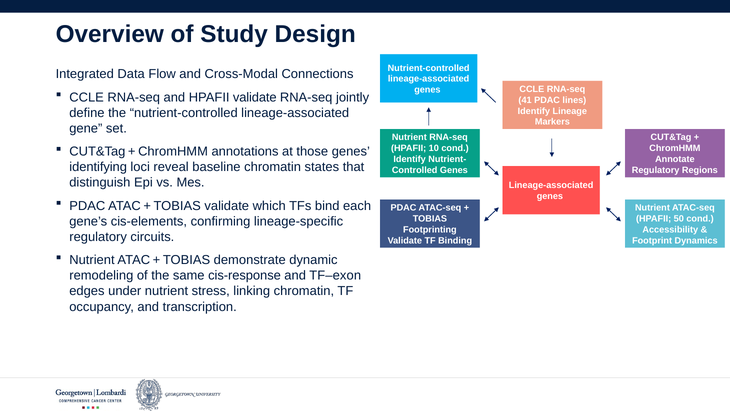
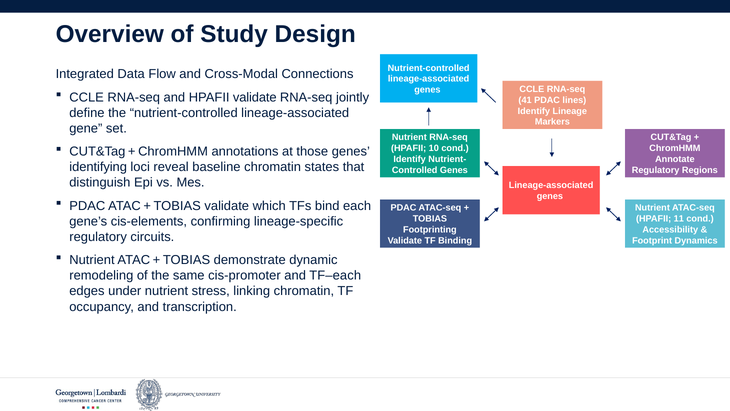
50: 50 -> 11
cis-response: cis-response -> cis-promoter
TF–exon: TF–exon -> TF–each
